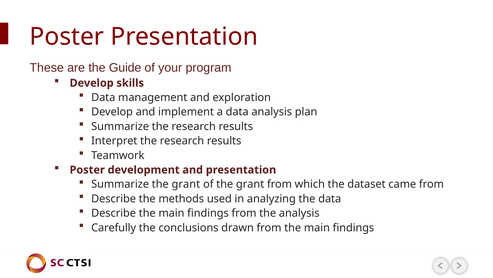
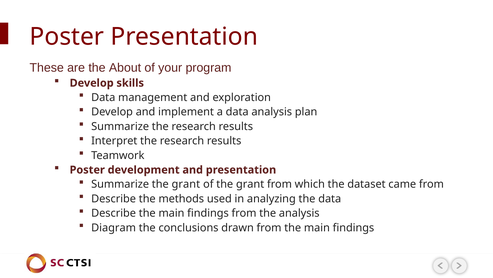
Guide: Guide -> About
Carefully: Carefully -> Diagram
